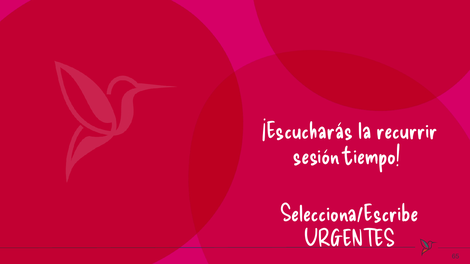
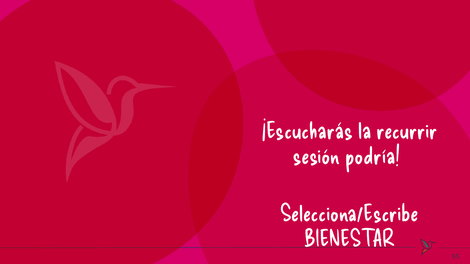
tiempo: tiempo -> podría
URGENTES: URGENTES -> BIENESTAR
